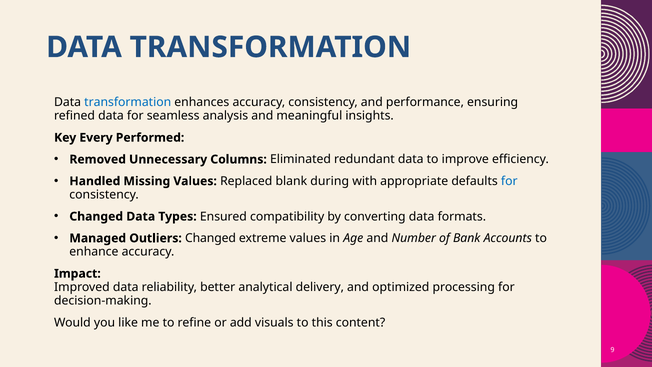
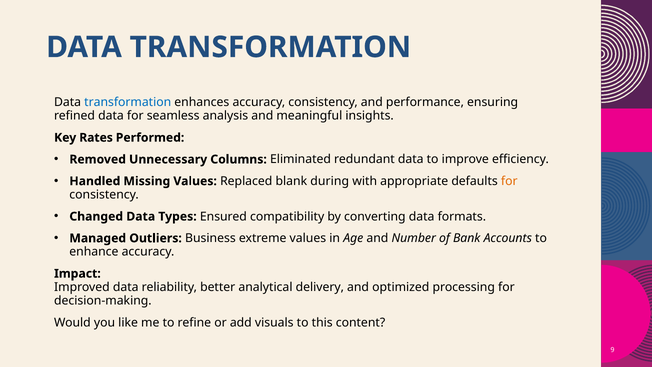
Every: Every -> Rates
for at (509, 181) colour: blue -> orange
Outliers Changed: Changed -> Business
